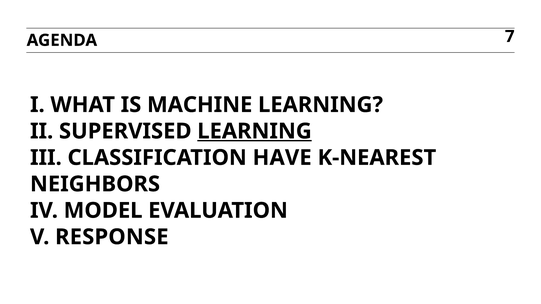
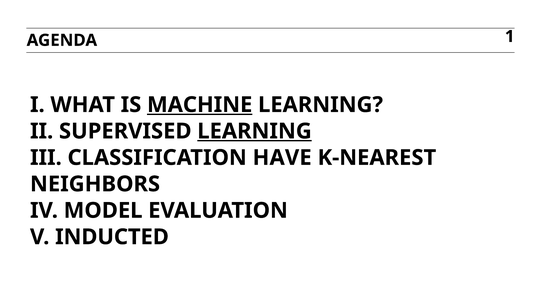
7: 7 -> 1
MACHINE underline: none -> present
RESPONSE: RESPONSE -> INDUCTED
